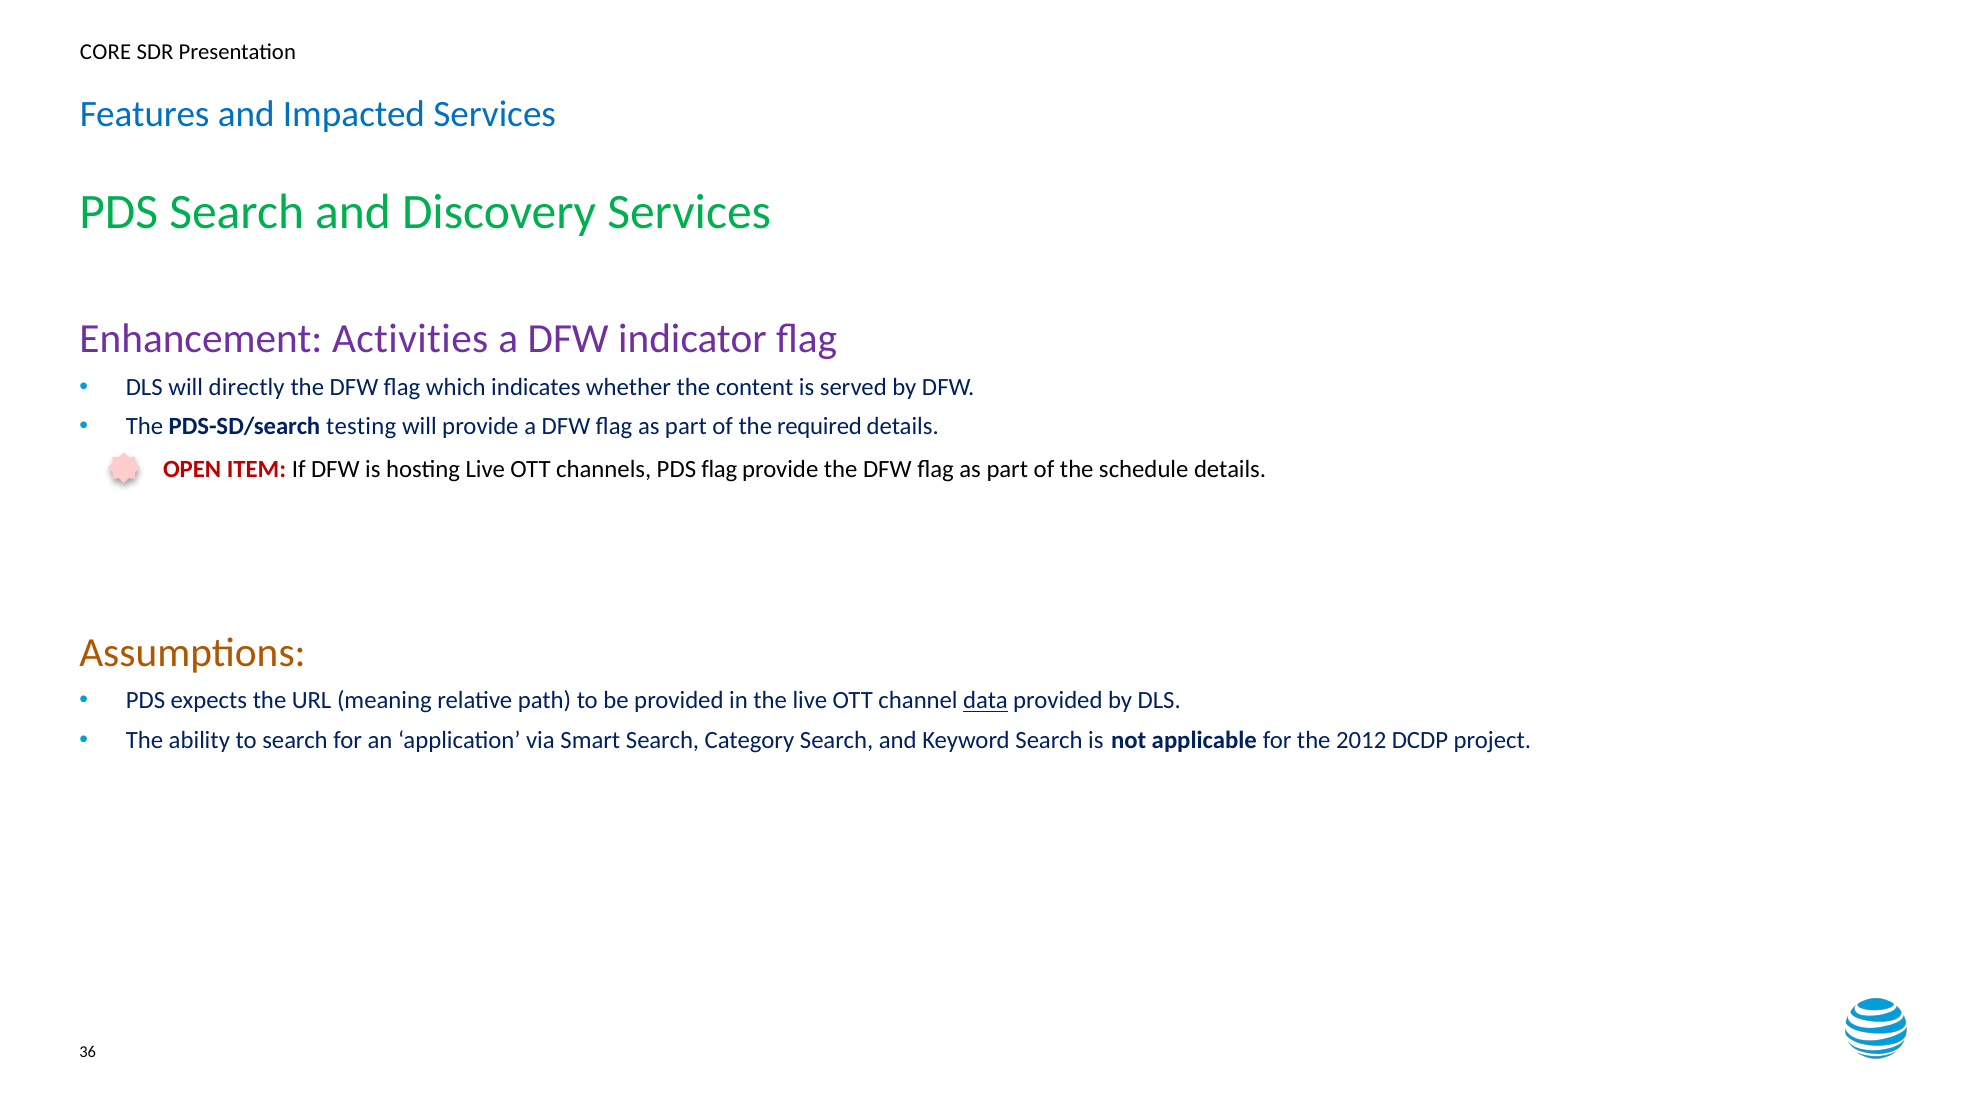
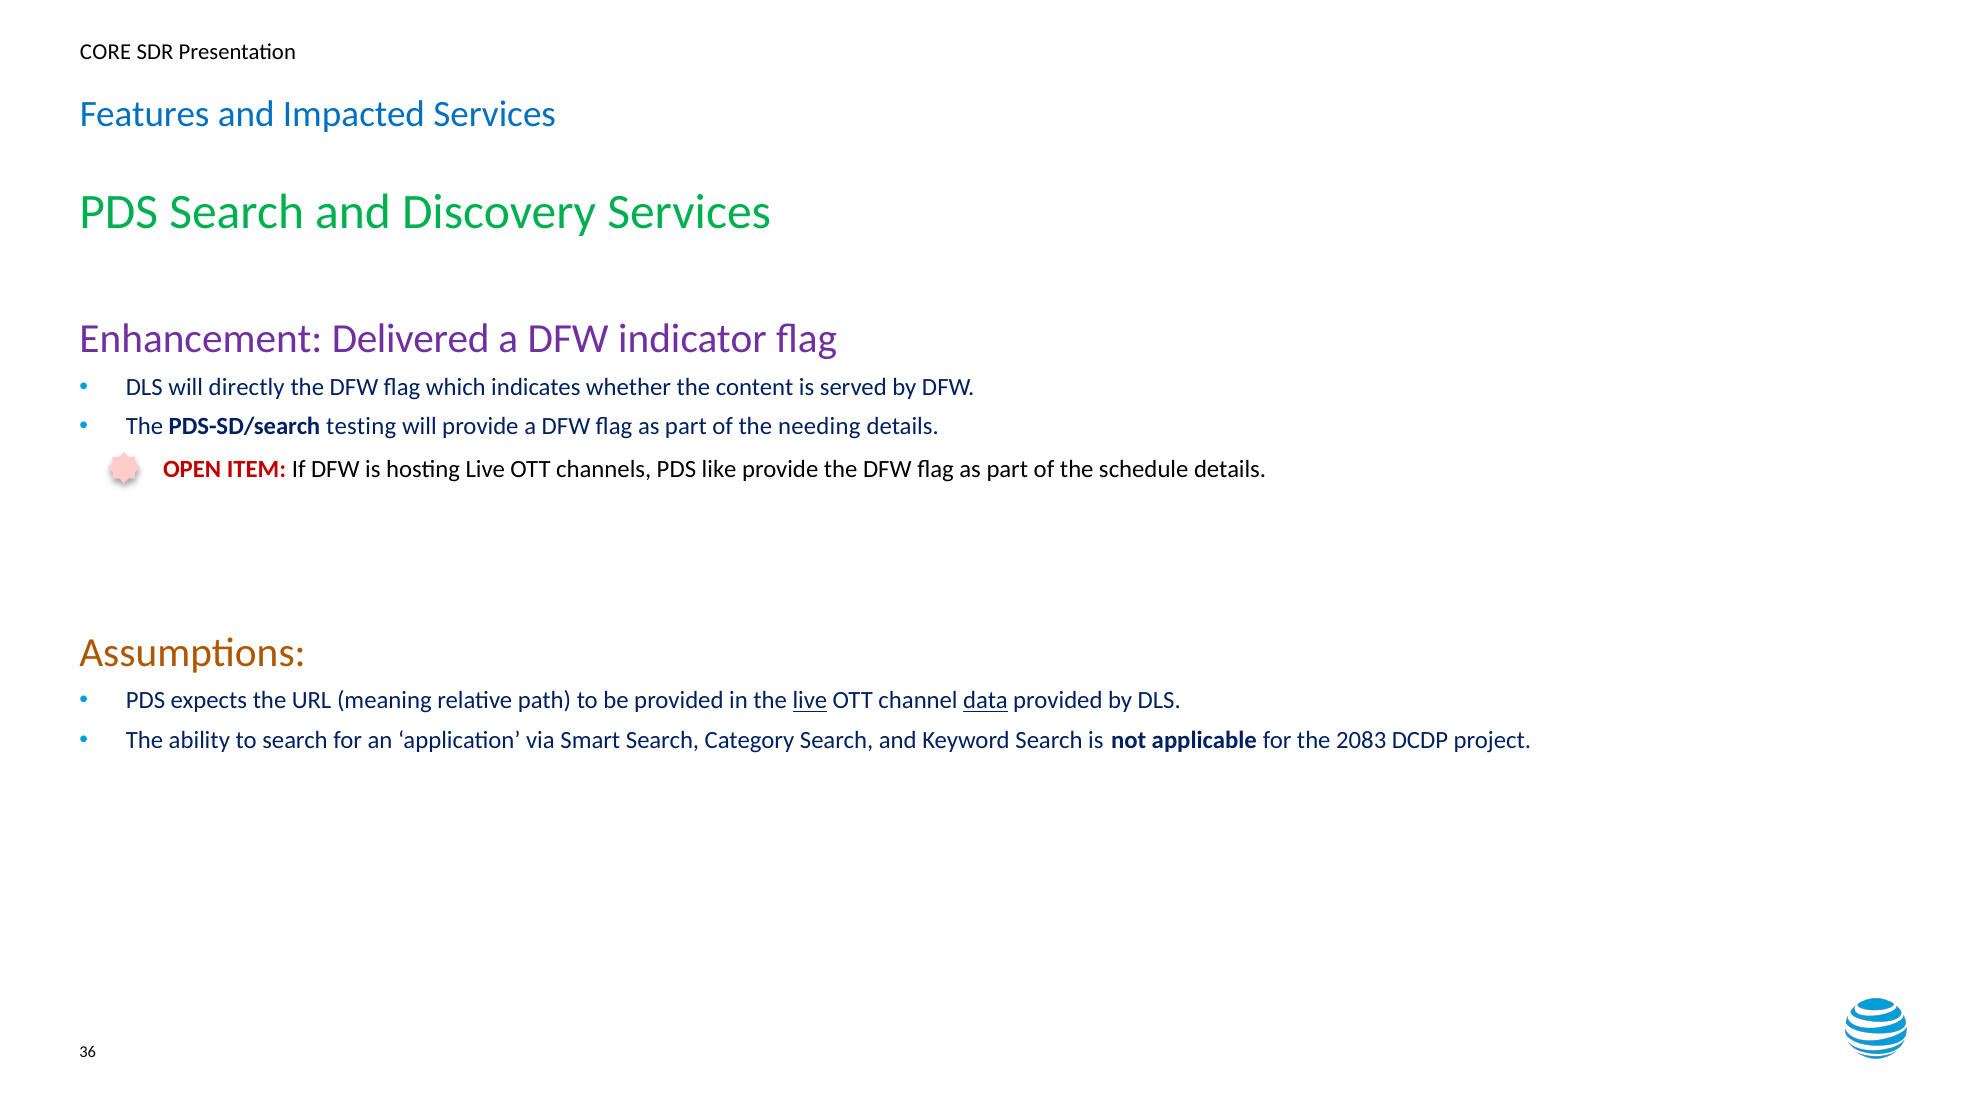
Activities: Activities -> Delivered
required: required -> needing
PDS flag: flag -> like
live at (810, 700) underline: none -> present
2012: 2012 -> 2083
